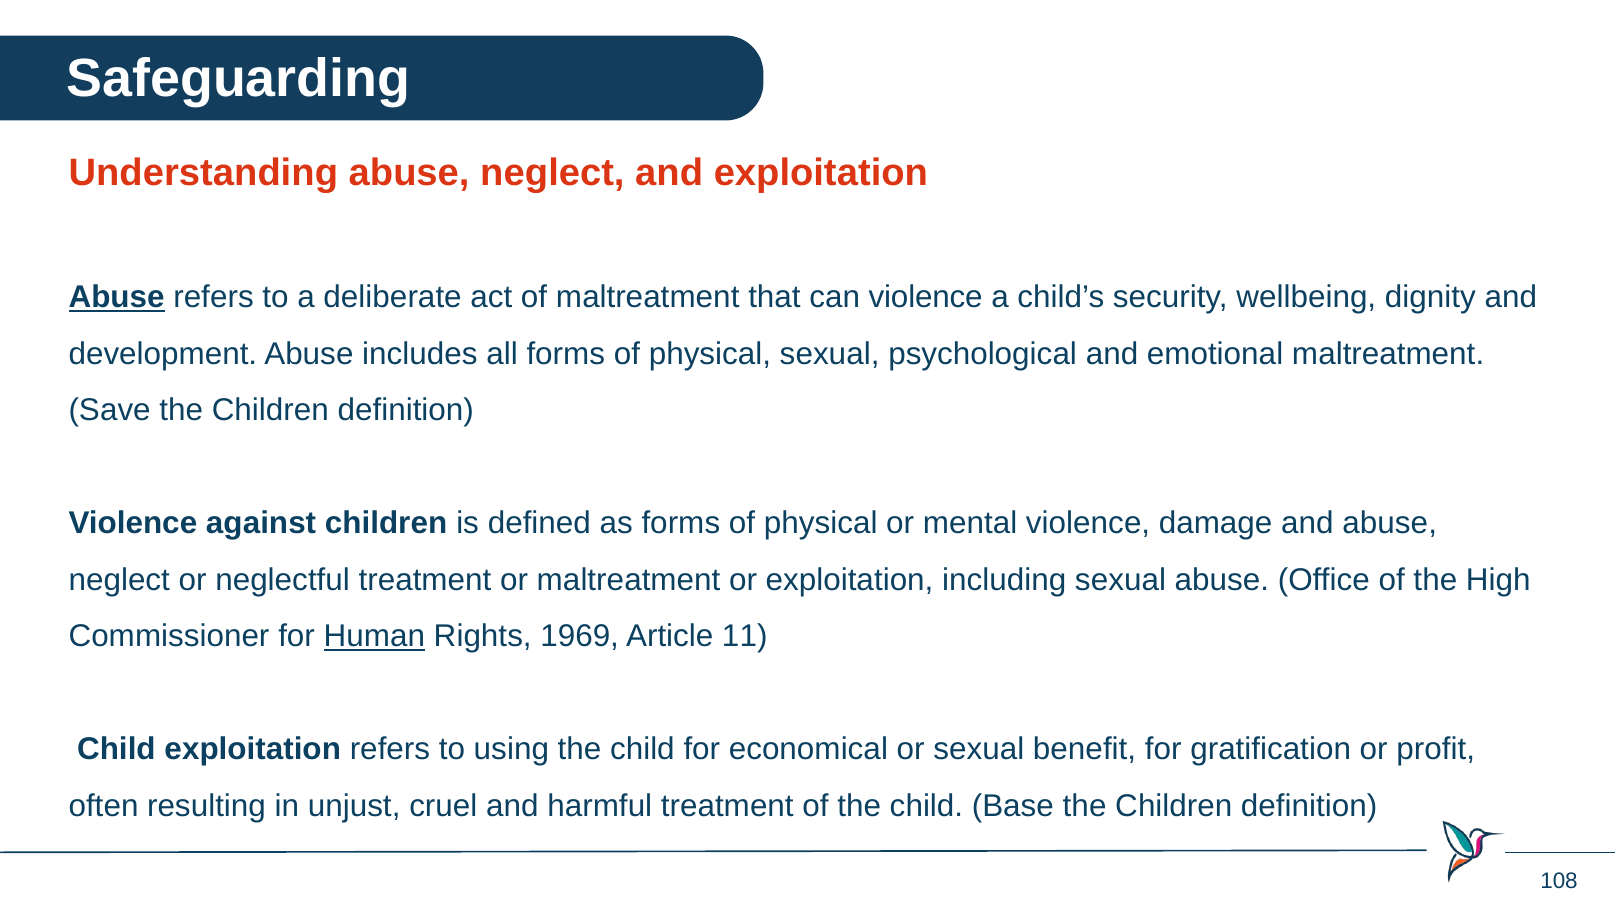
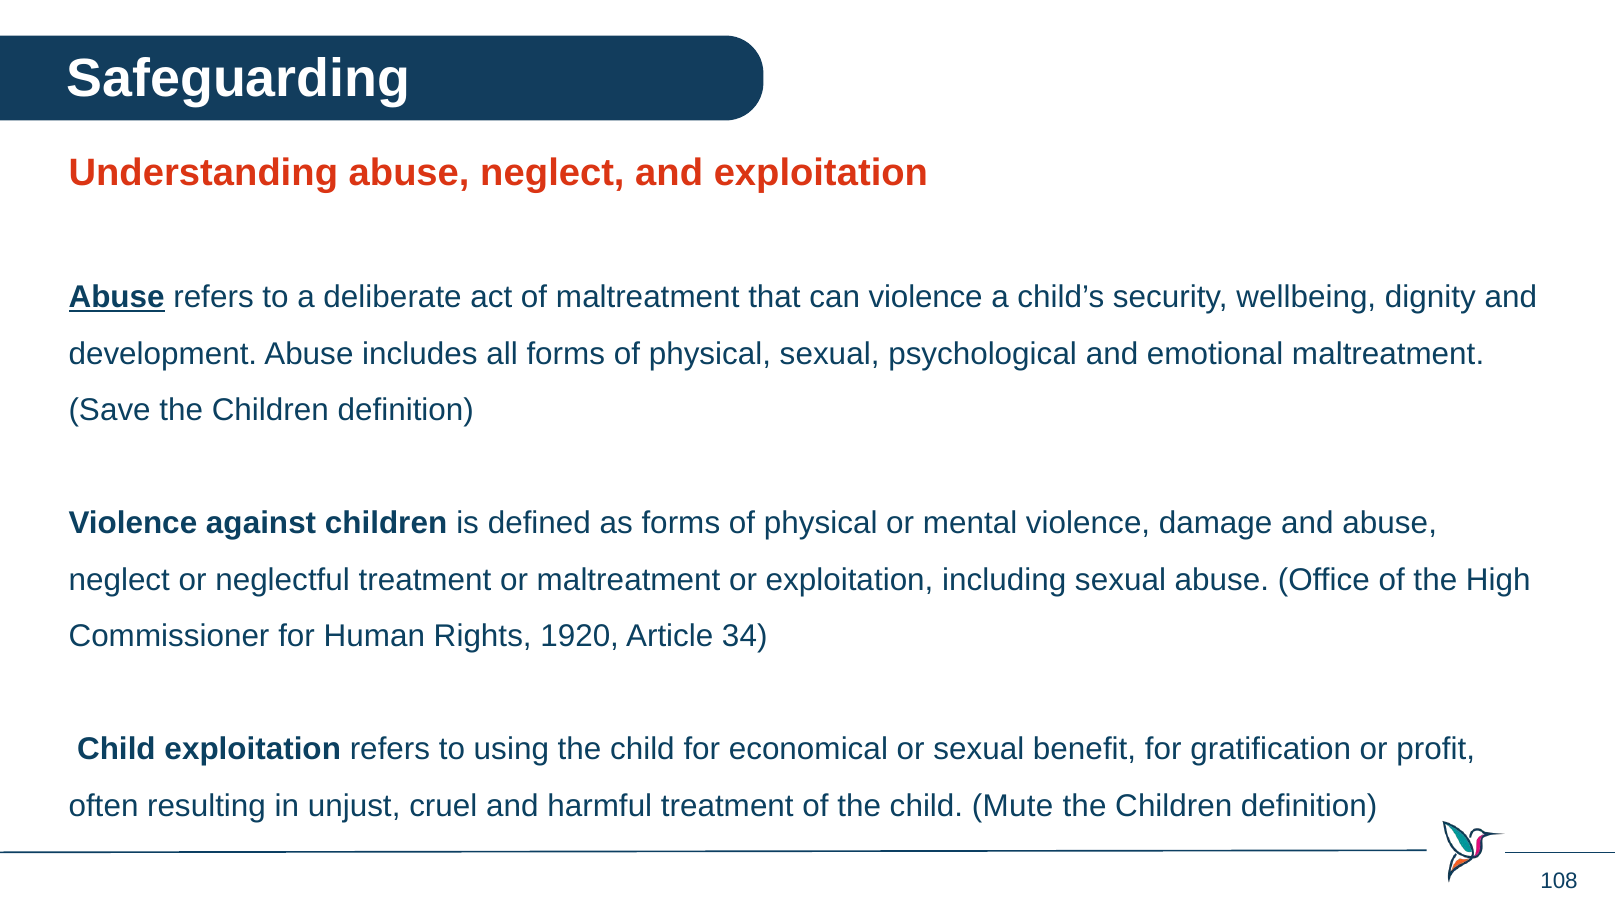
Human underline: present -> none
1969: 1969 -> 1920
11: 11 -> 34
Base: Base -> Mute
